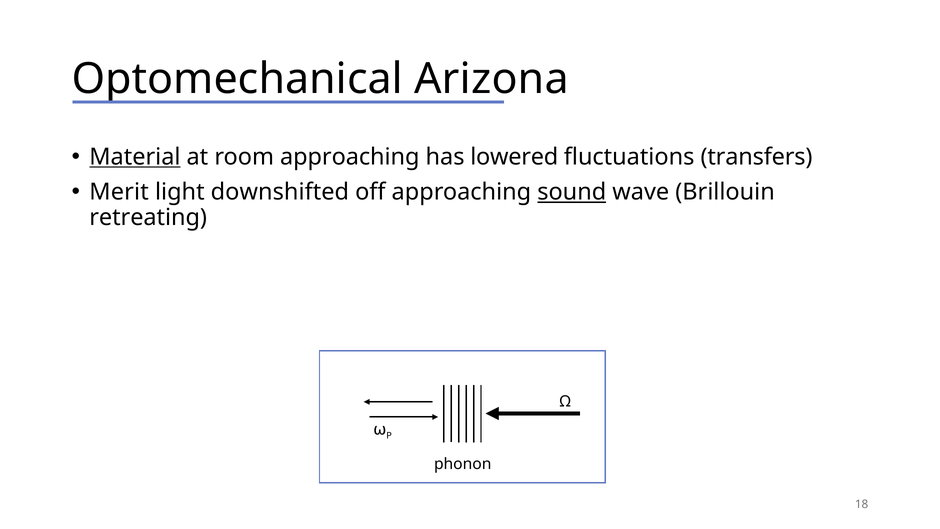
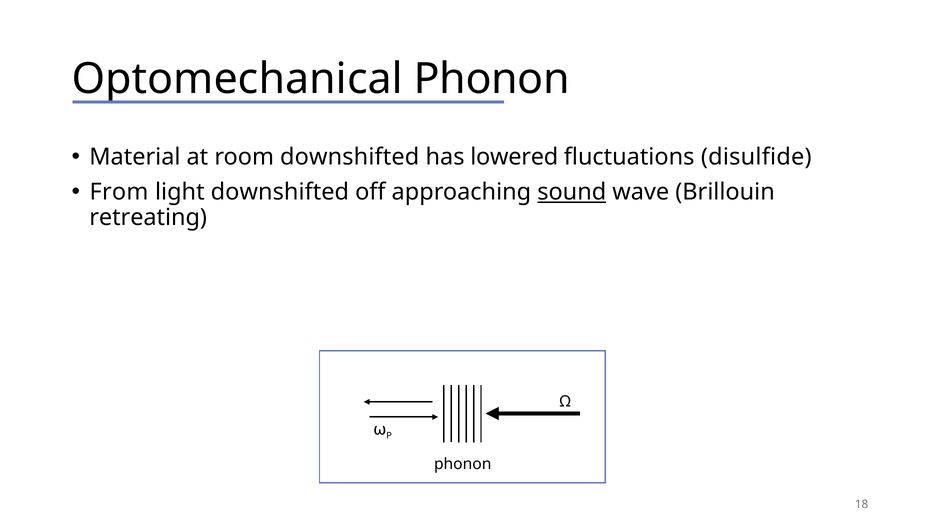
Arizona at (491, 79): Arizona -> Phonon
Material underline: present -> none
room approaching: approaching -> downshifted
transfers: transfers -> disulfide
Merit: Merit -> From
